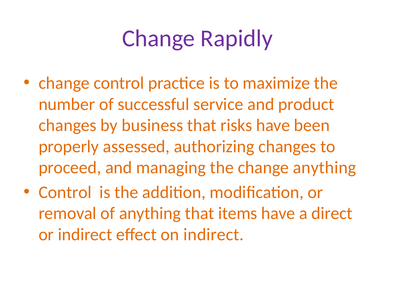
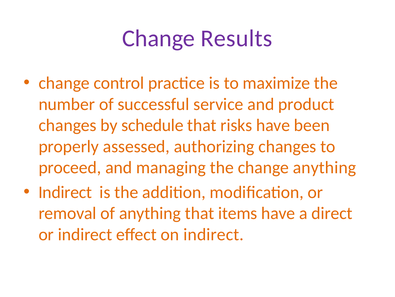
Rapidly: Rapidly -> Results
business: business -> schedule
Control at (65, 192): Control -> Indirect
